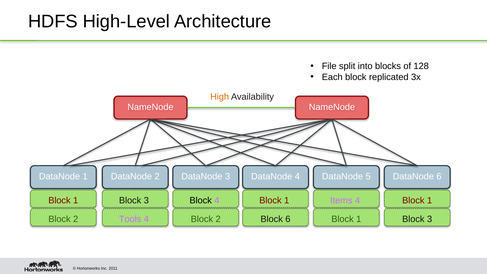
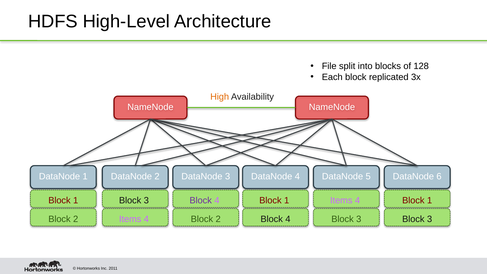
Block at (201, 201) colour: black -> purple
Tools at (130, 219): Tools -> Items
6 at (288, 219): 6 -> 4
1 at (359, 219): 1 -> 3
